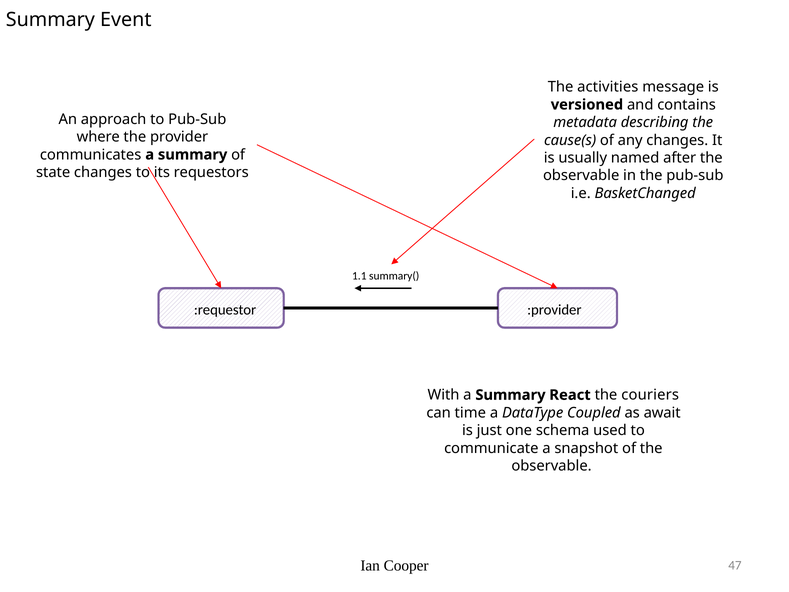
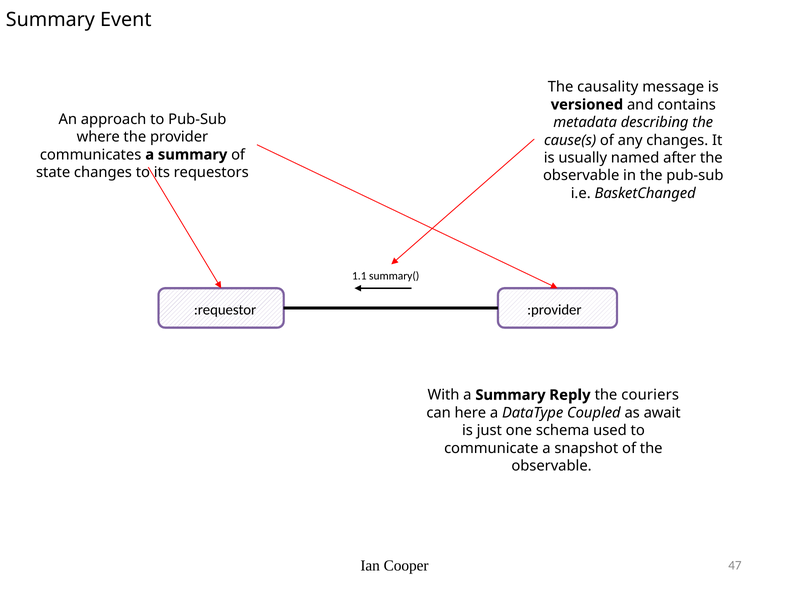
activities: activities -> causality
React: React -> Reply
time: time -> here
